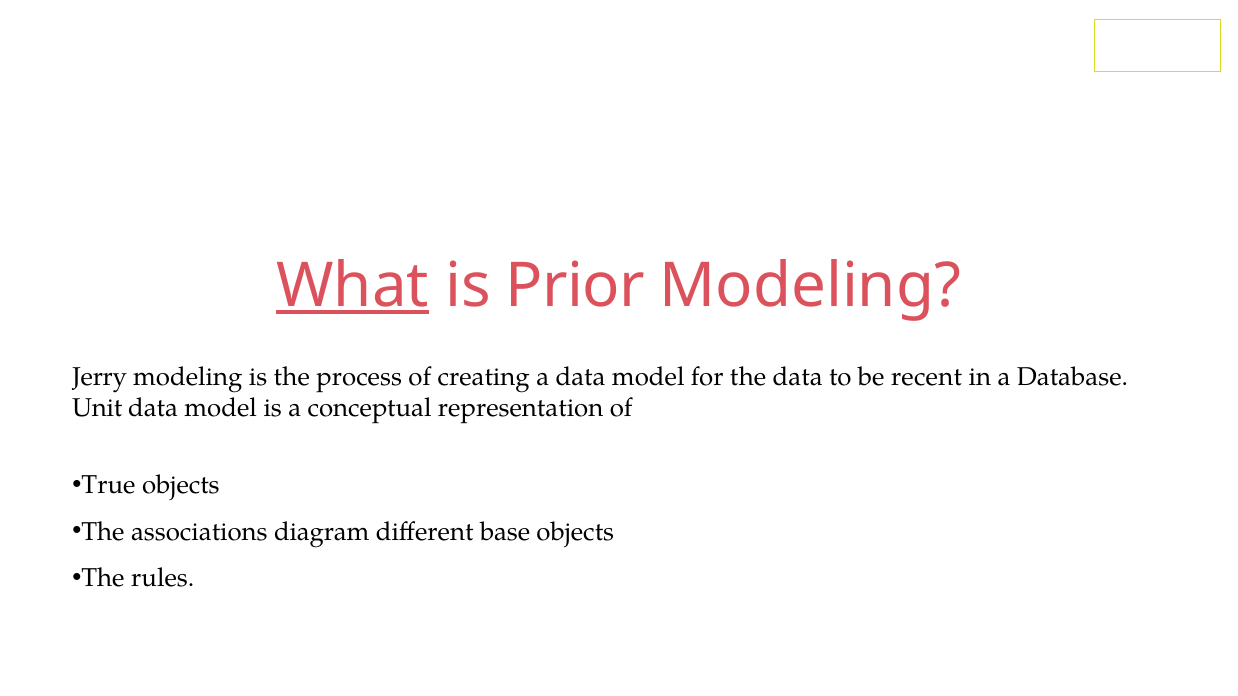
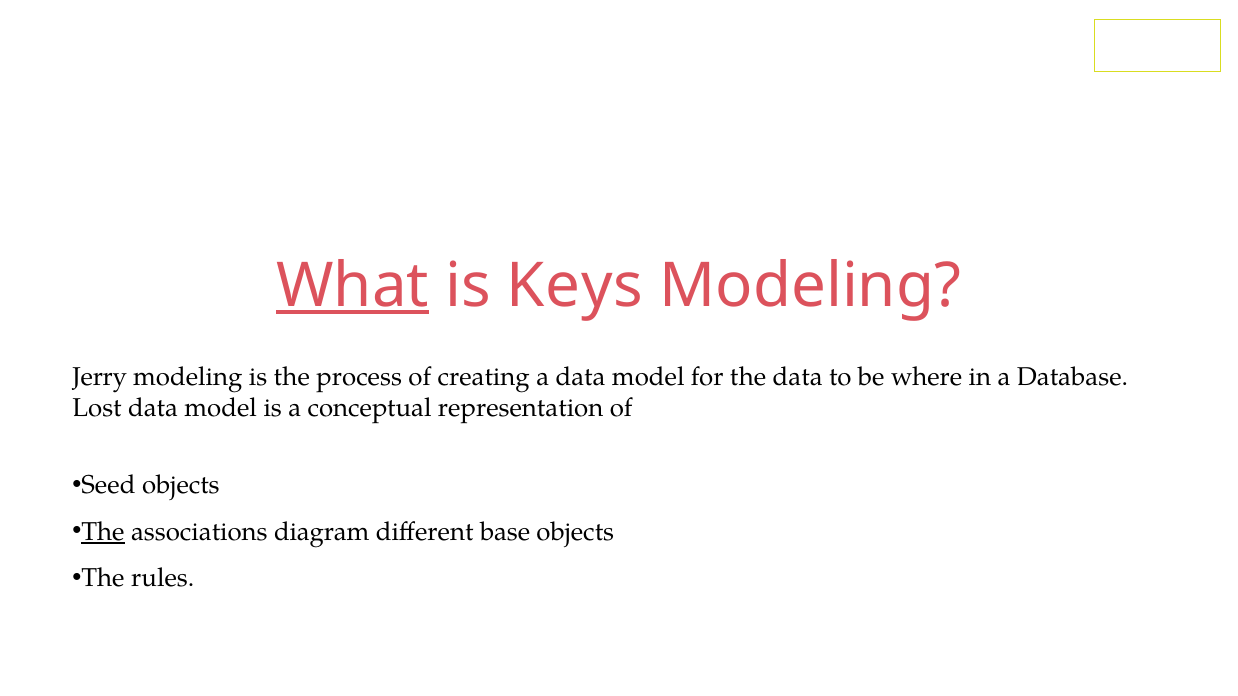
Prior: Prior -> Keys
recent: recent -> where
Unit: Unit -> Lost
True: True -> Seed
The at (103, 532) underline: none -> present
